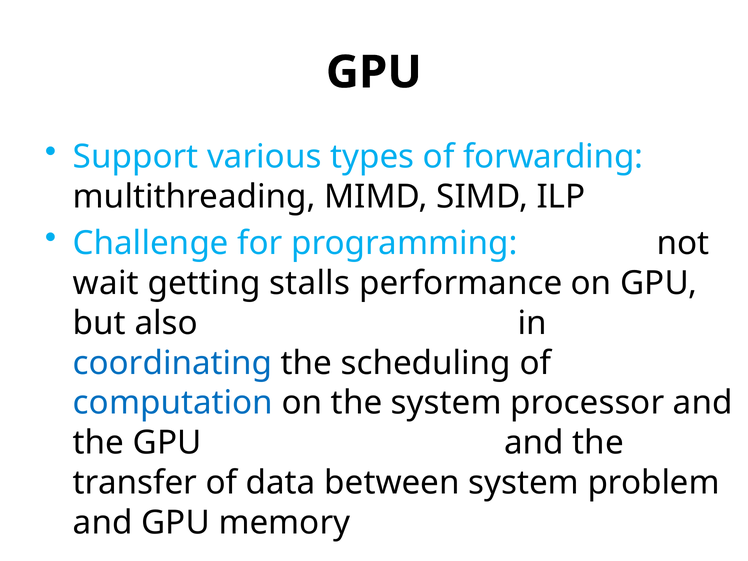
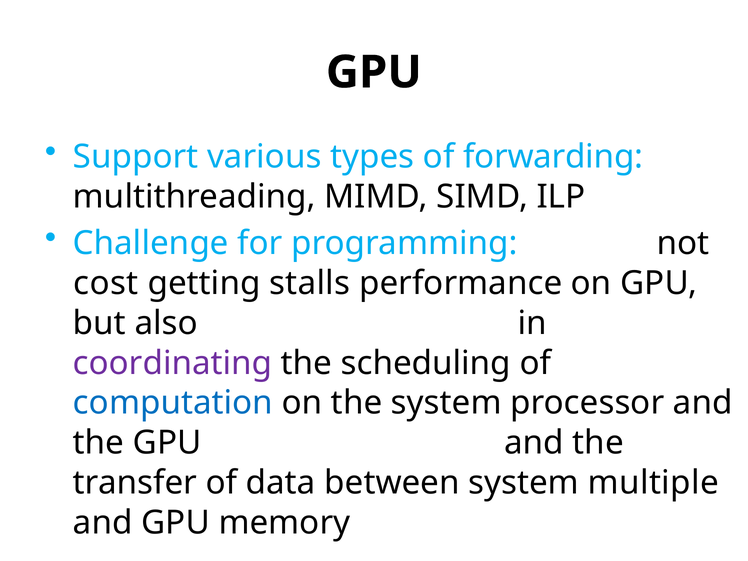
wait: wait -> cost
coordinating colour: blue -> purple
problem: problem -> multiple
